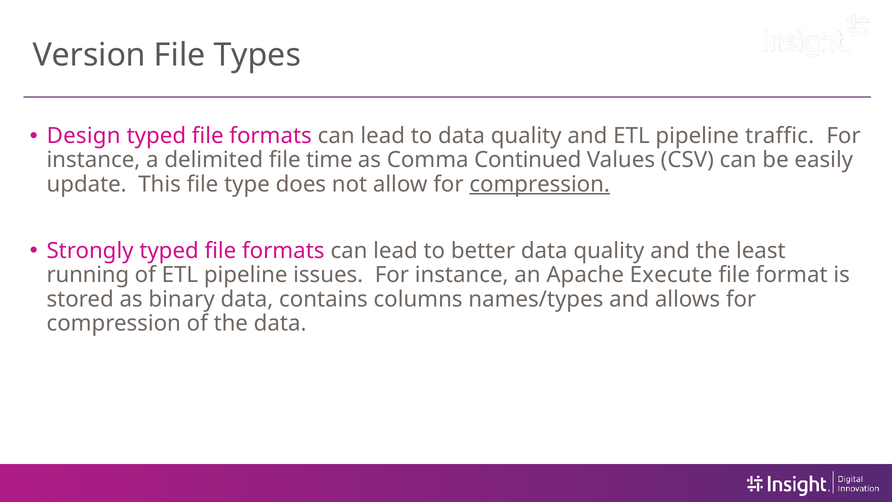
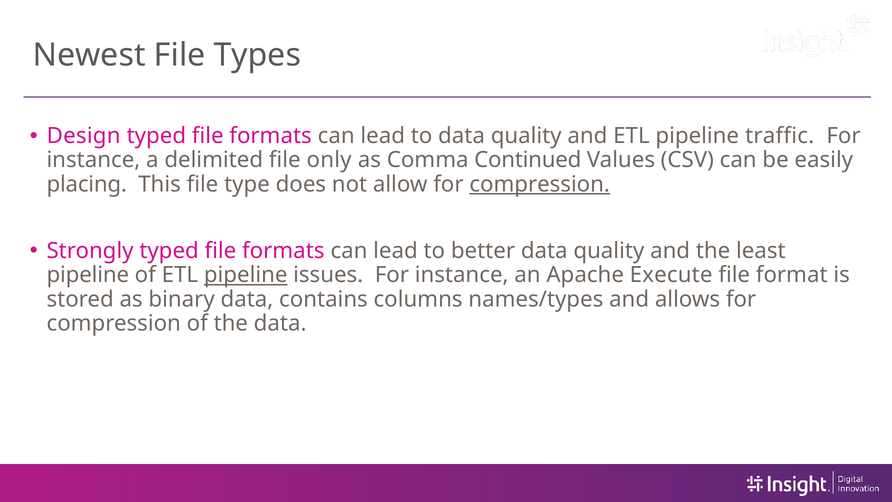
Version: Version -> Newest
time: time -> only
update: update -> placing
running at (88, 275): running -> pipeline
pipeline at (246, 275) underline: none -> present
